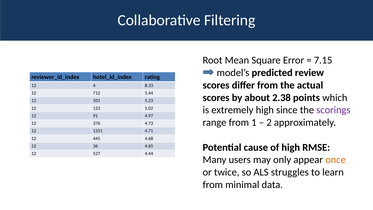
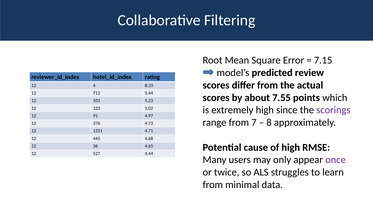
2.38: 2.38 -> 7.55
1: 1 -> 7
2: 2 -> 8
once colour: orange -> purple
